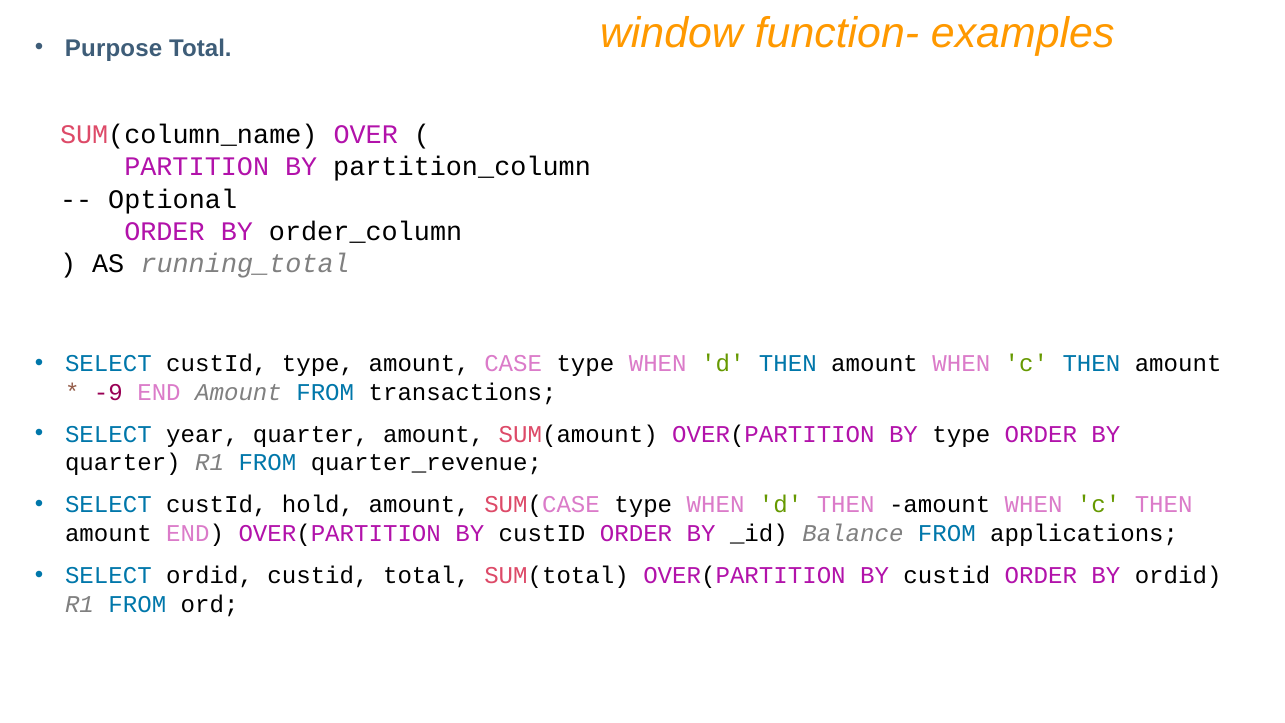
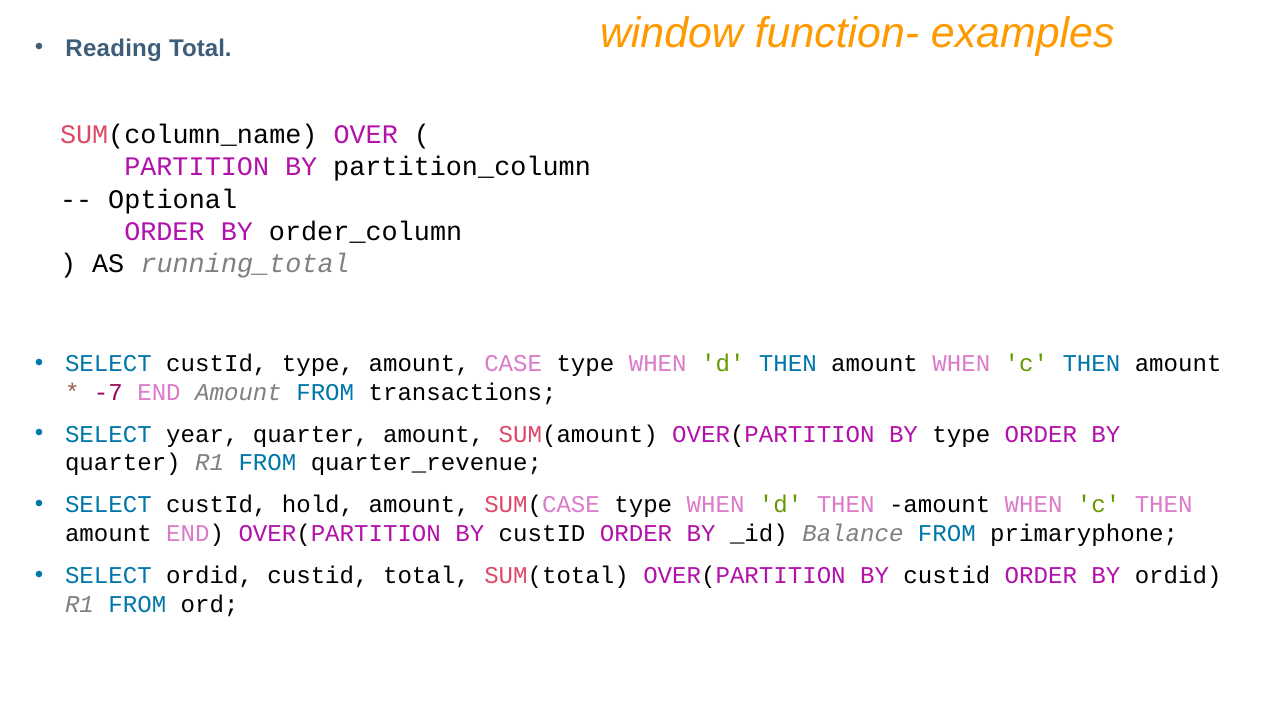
Purpose: Purpose -> Reading
-9: -9 -> -7
applications: applications -> primaryphone
